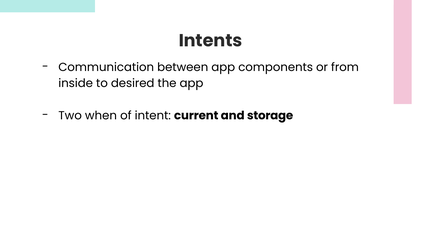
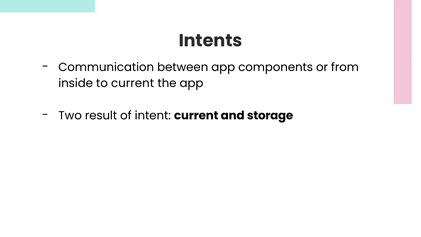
to desired: desired -> current
when: when -> result
